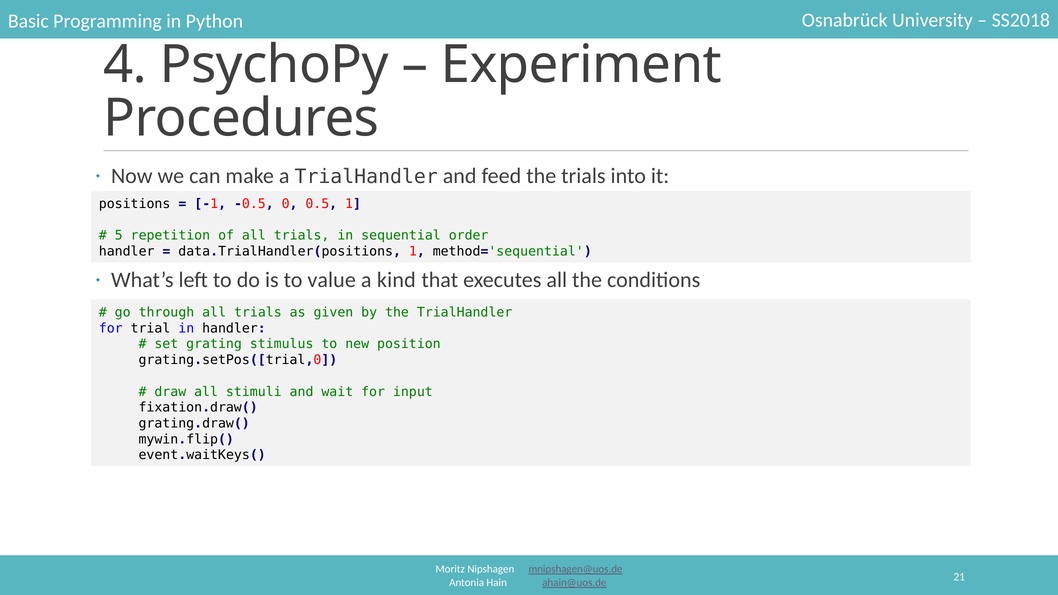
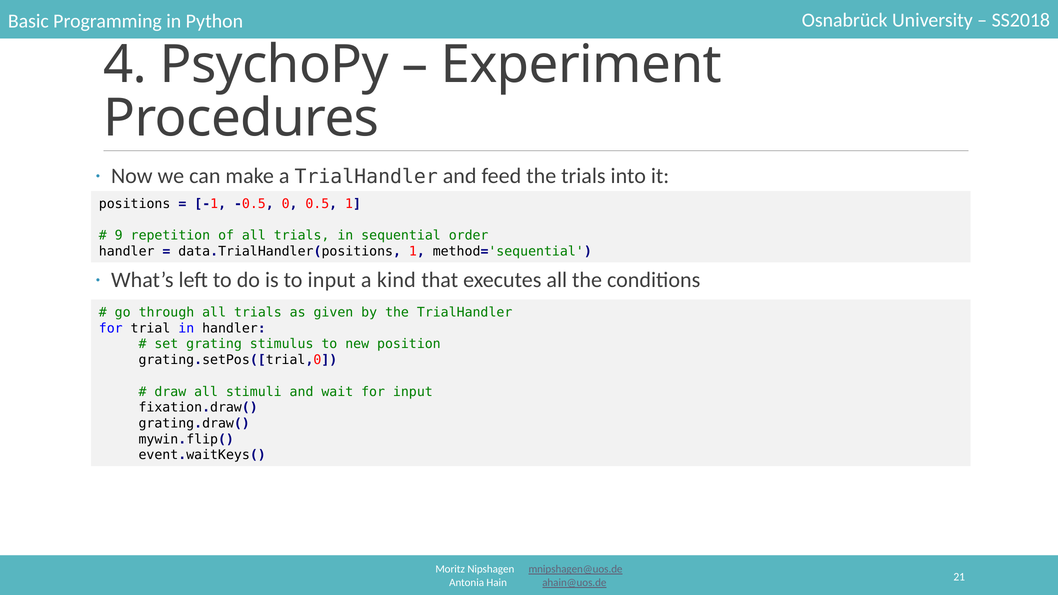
5: 5 -> 9
to value: value -> input
